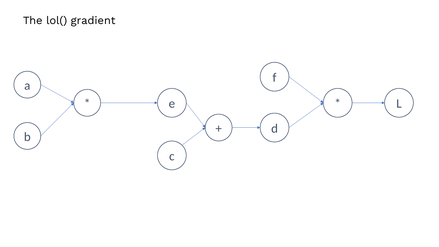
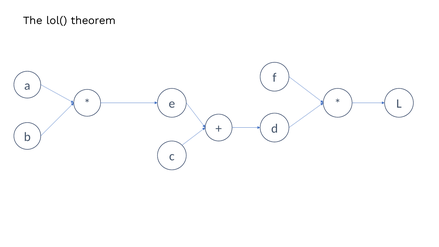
gradient: gradient -> theorem
